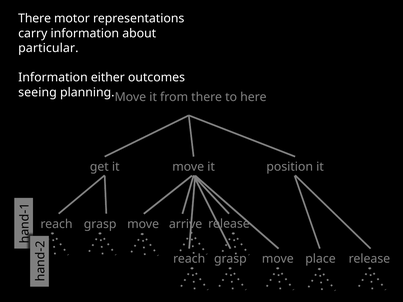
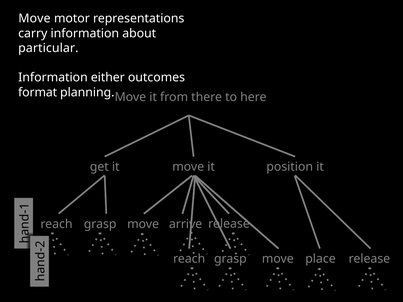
There at (35, 19): There -> Move
seeing: seeing -> format
